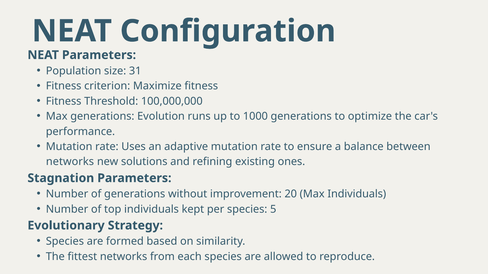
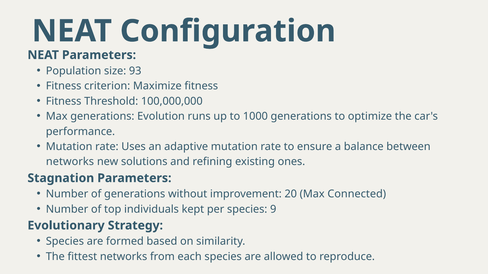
31: 31 -> 93
Max Individuals: Individuals -> Connected
5: 5 -> 9
